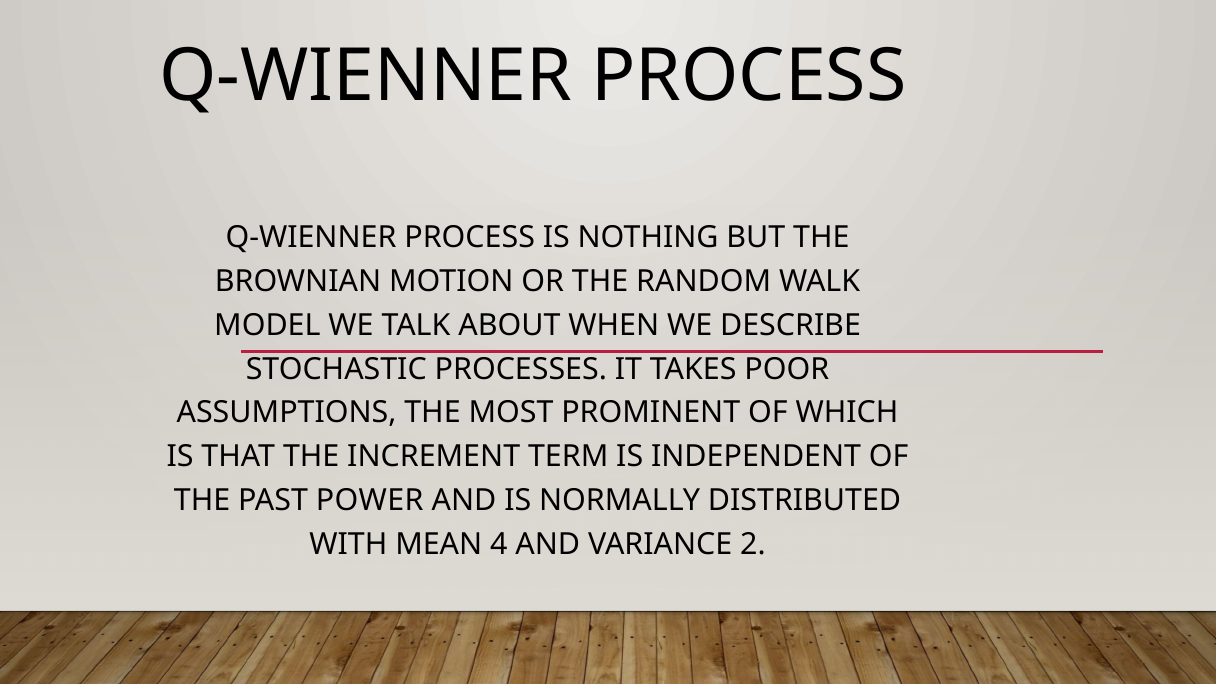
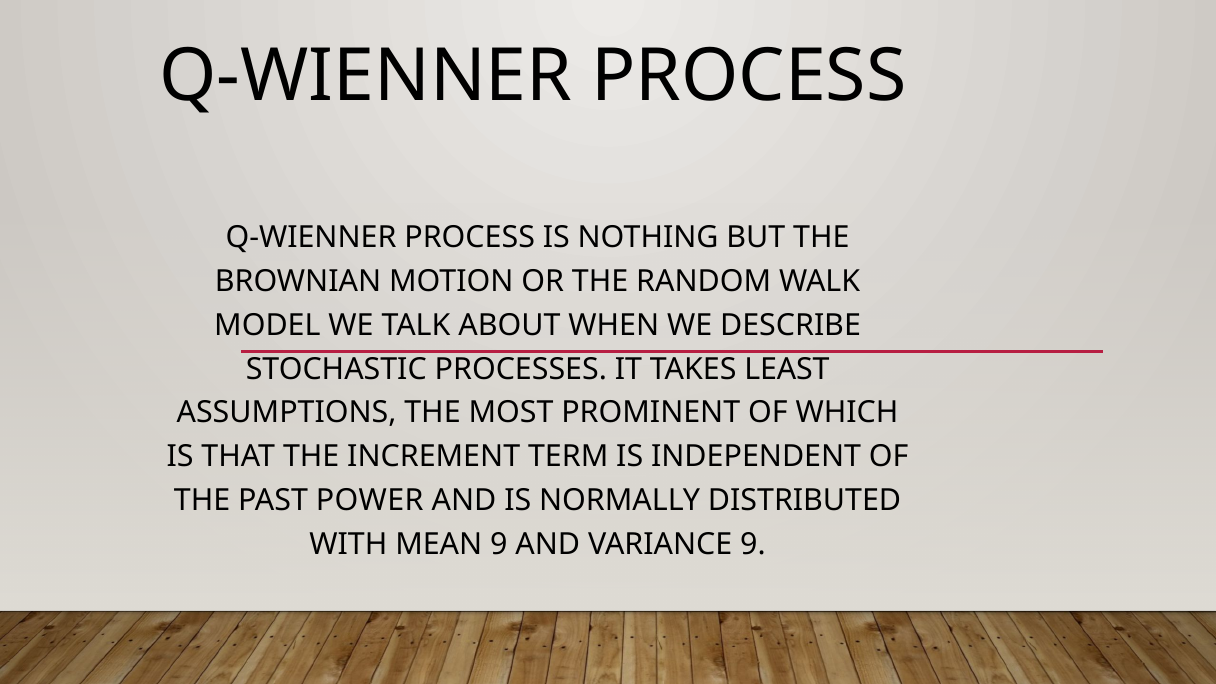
POOR: POOR -> LEAST
MEAN 4: 4 -> 9
VARIANCE 2: 2 -> 9
